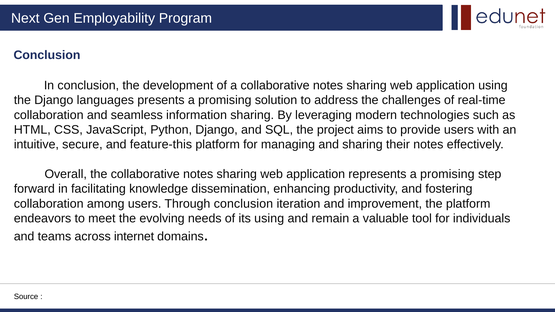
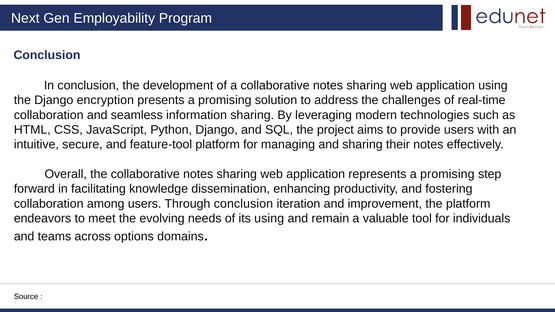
languages: languages -> encryption
feature-this: feature-this -> feature-tool
internet: internet -> options
